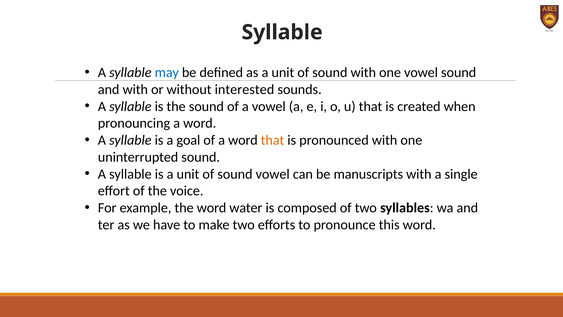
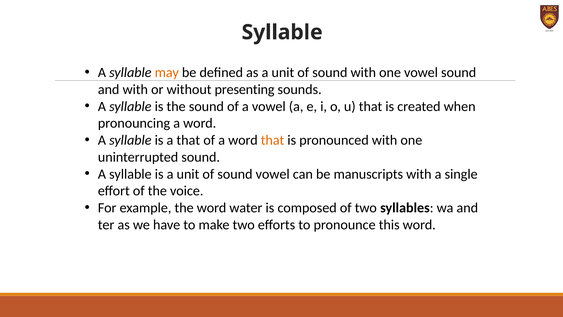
may colour: blue -> orange
interested: interested -> presenting
a goal: goal -> that
